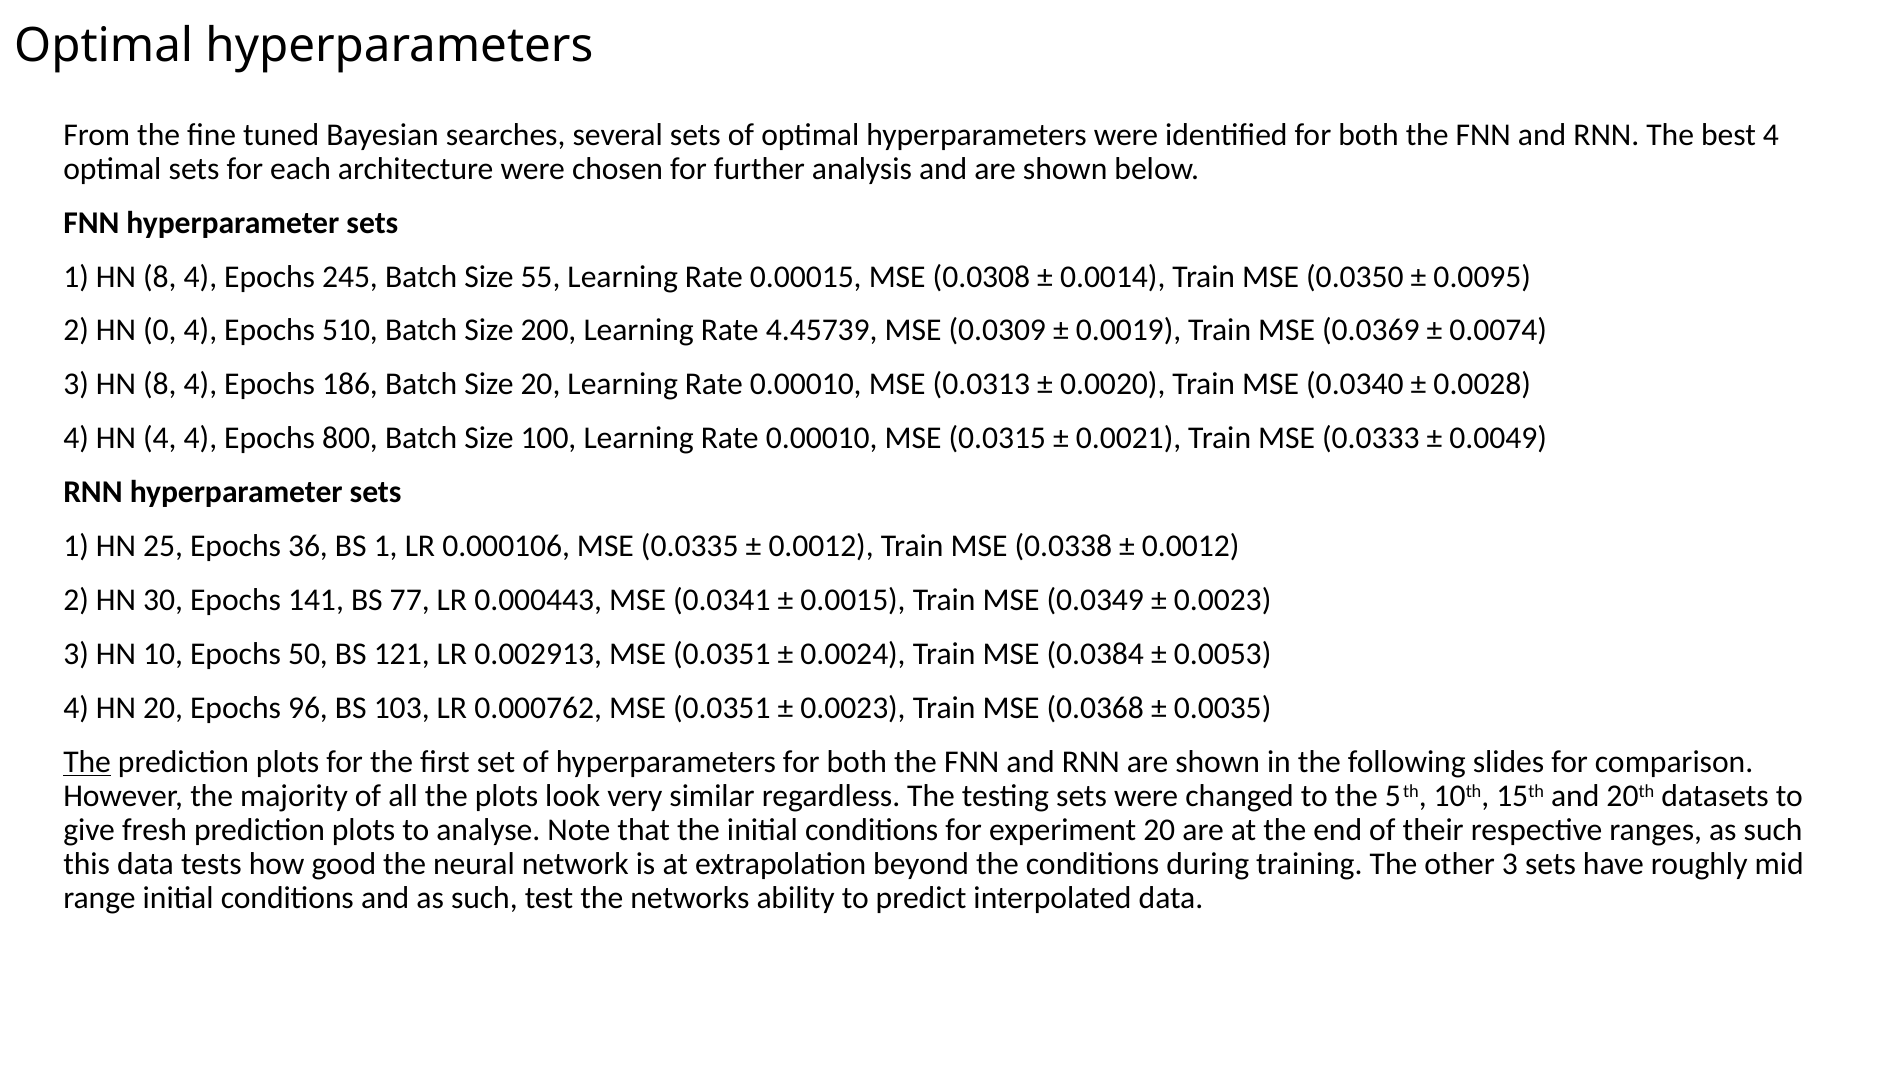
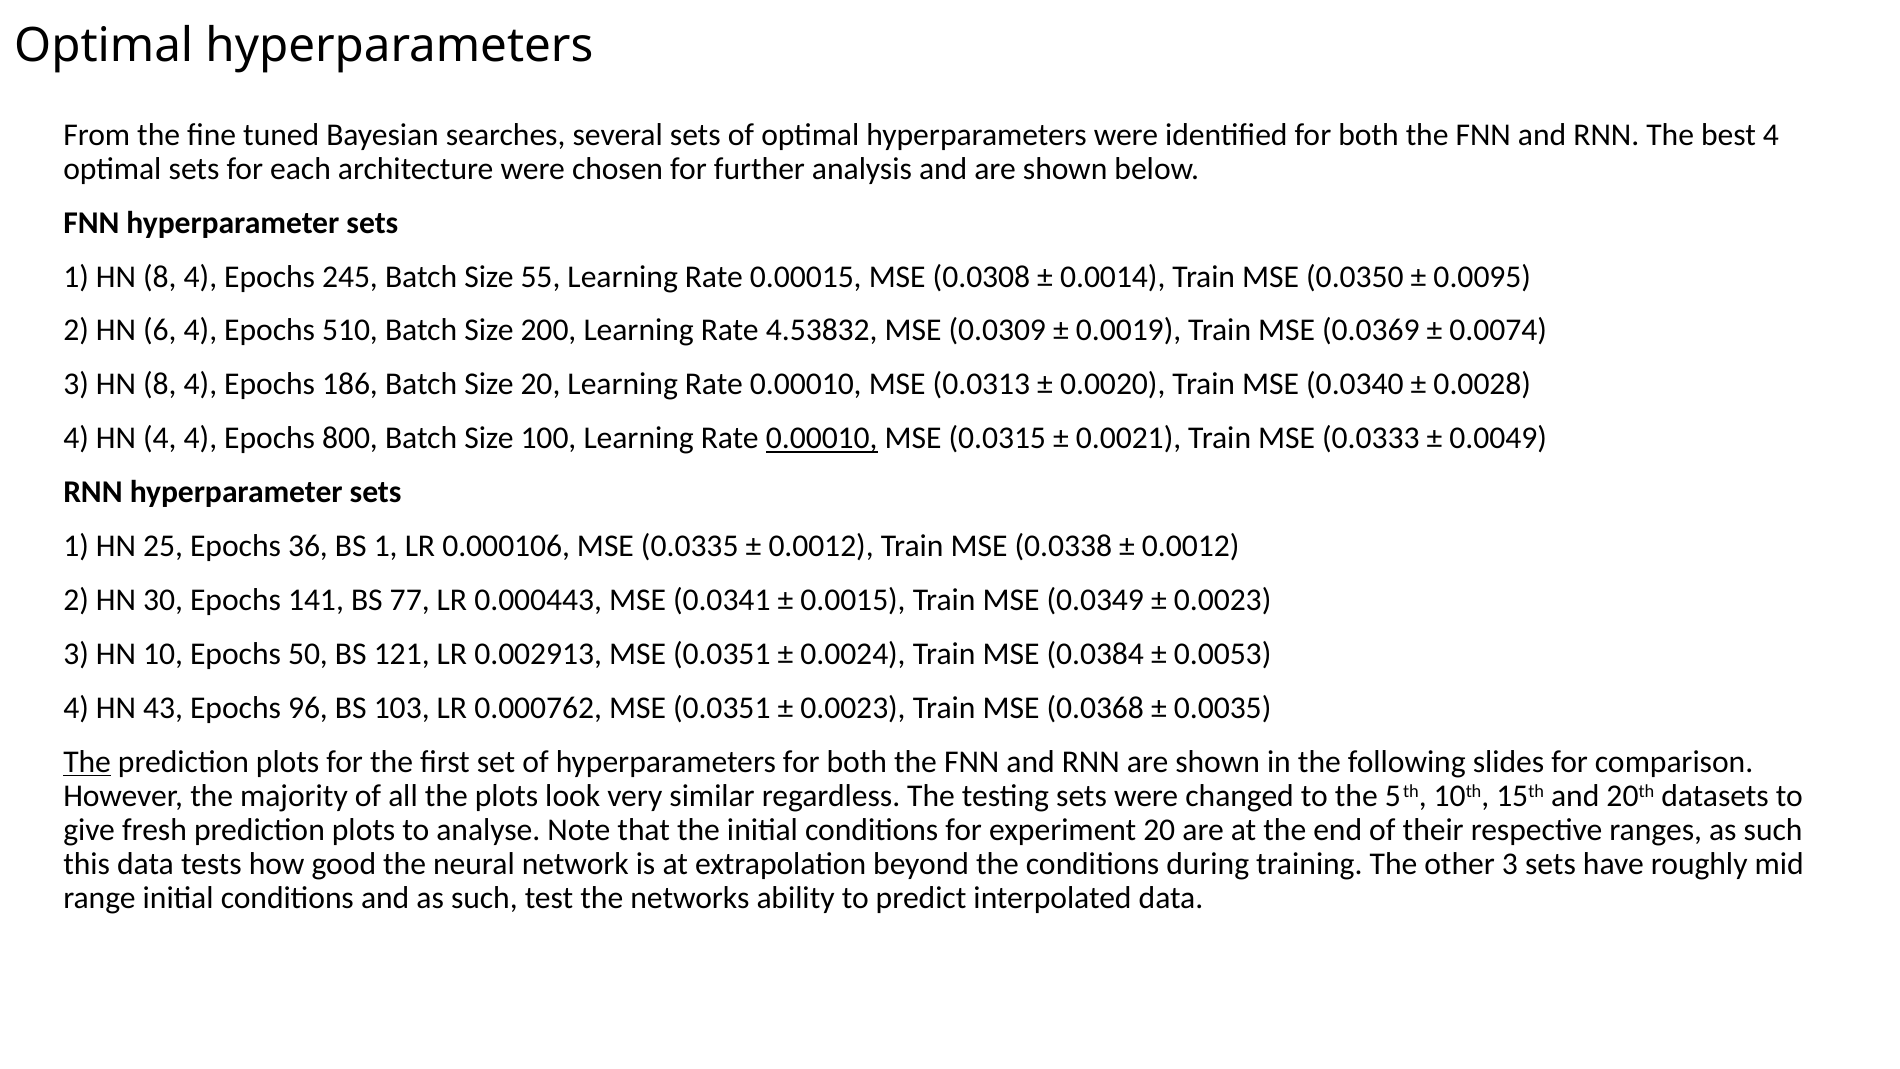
0: 0 -> 6
4.45739: 4.45739 -> 4.53832
0.00010 at (822, 438) underline: none -> present
HN 20: 20 -> 43
